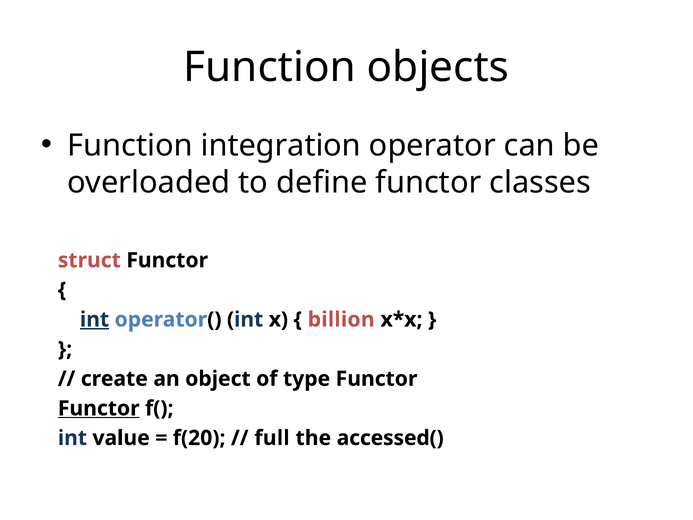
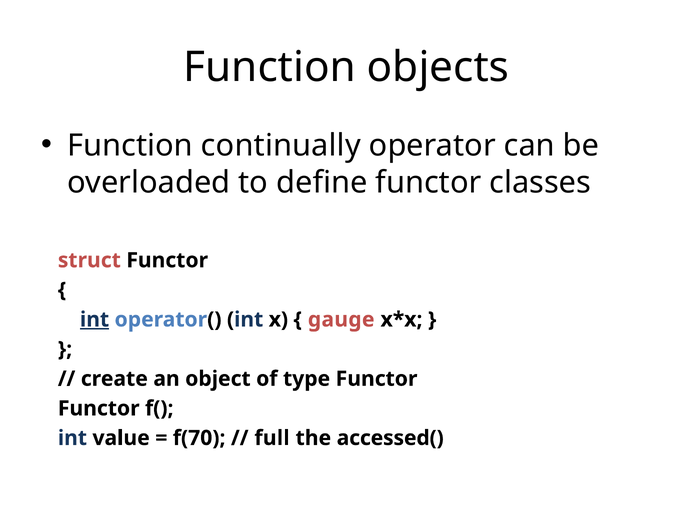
integration: integration -> continually
billion: billion -> gauge
Functor at (99, 408) underline: present -> none
f(20: f(20 -> f(70
